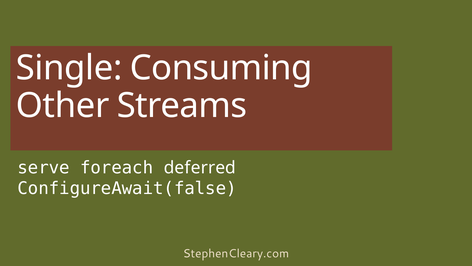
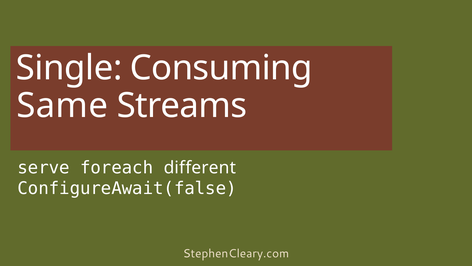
Other: Other -> Same
deferred: deferred -> different
